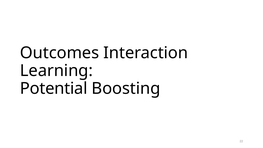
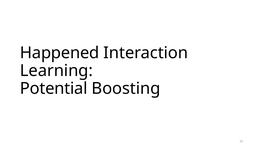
Outcomes: Outcomes -> Happened
